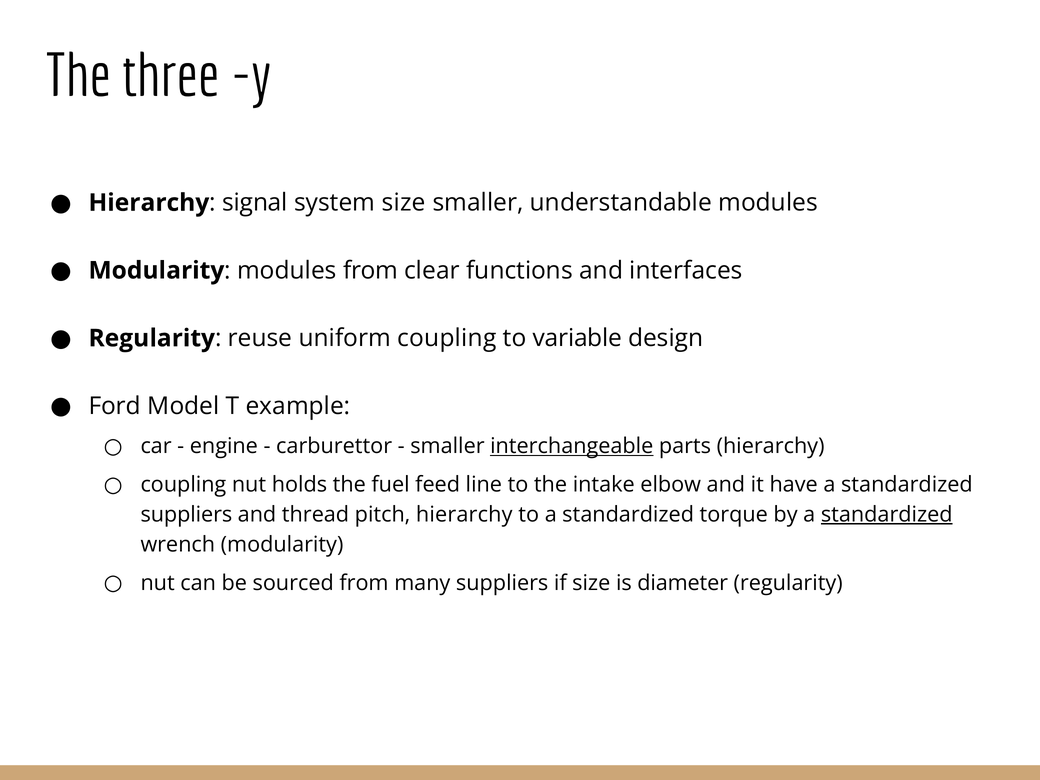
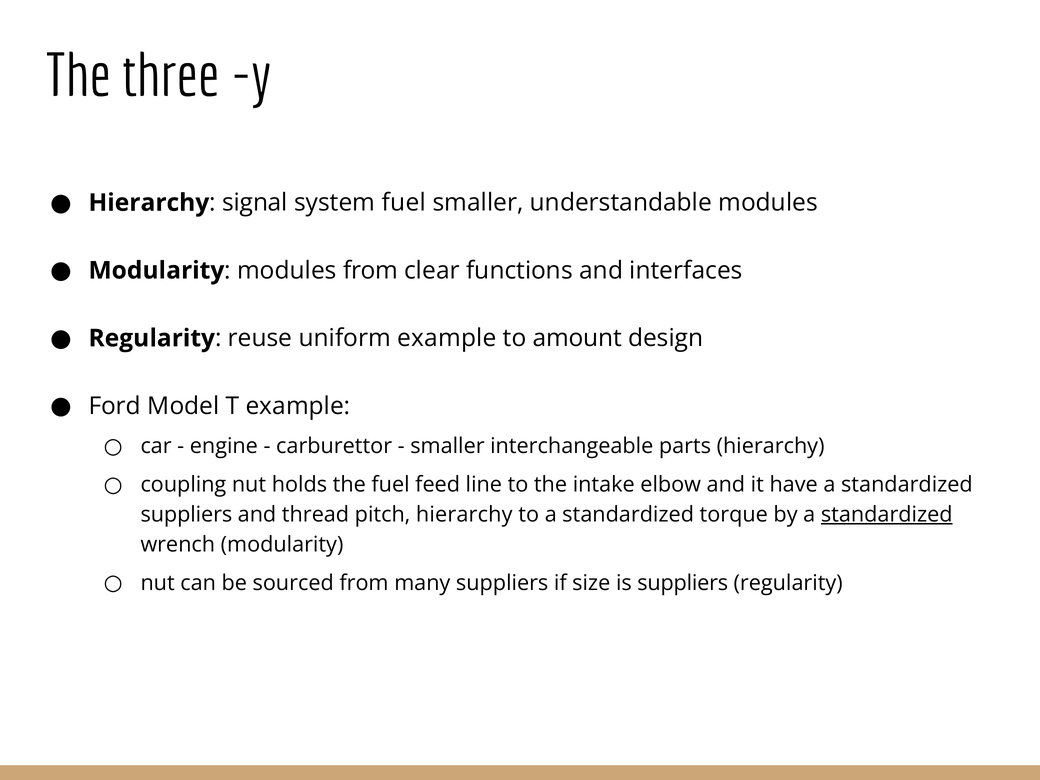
system size: size -> fuel
uniform coupling: coupling -> example
variable: variable -> amount
interchangeable underline: present -> none
is diameter: diameter -> suppliers
